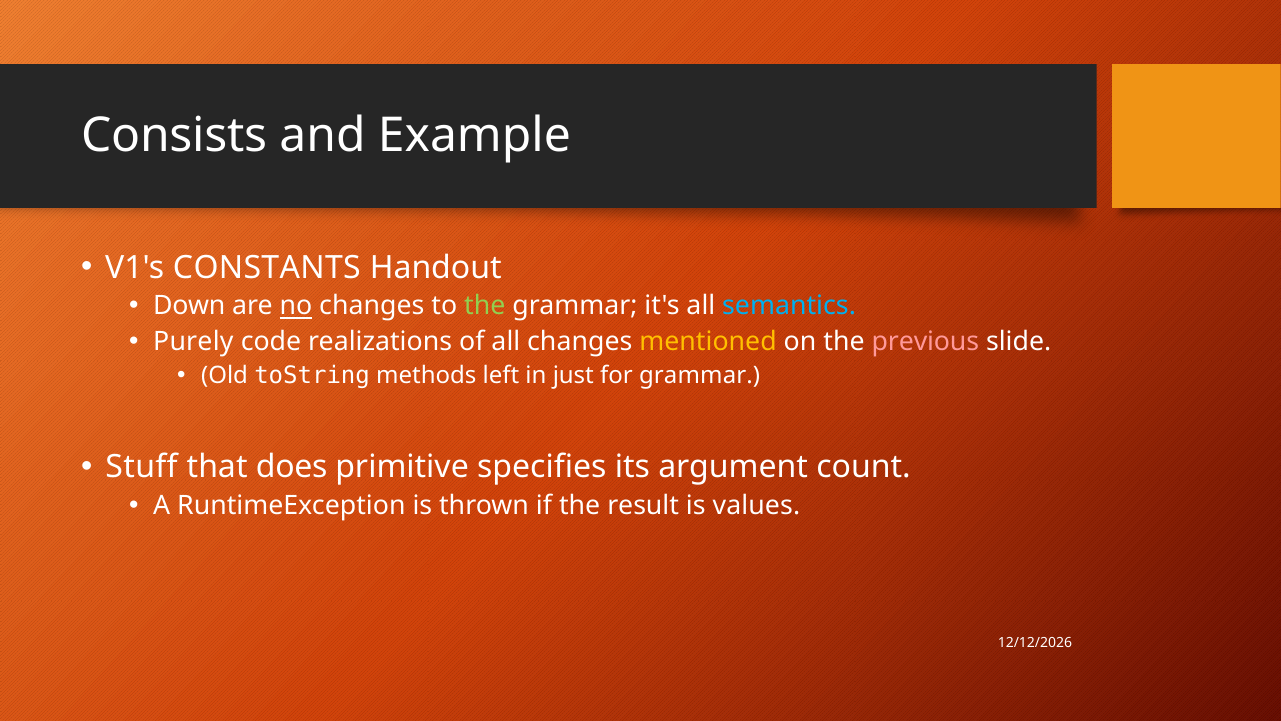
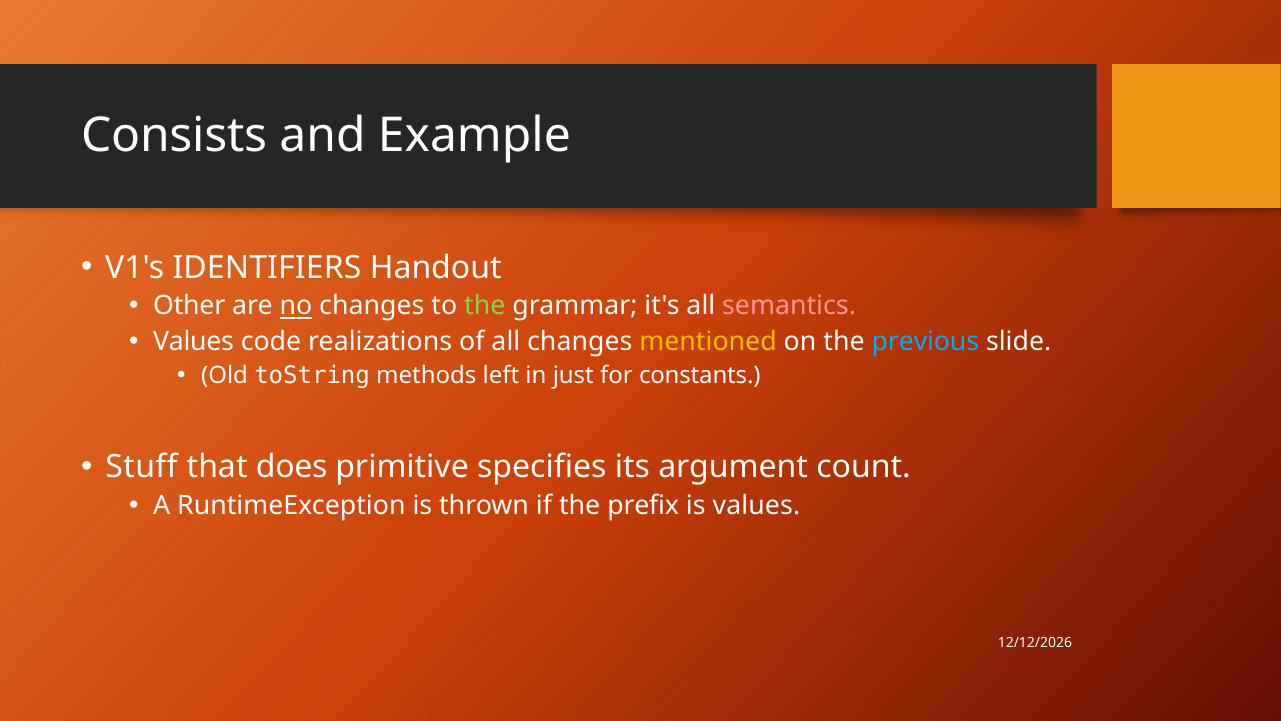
CONSTANTS: CONSTANTS -> IDENTIFIERS
Down: Down -> Other
semantics colour: light blue -> pink
Purely at (193, 341): Purely -> Values
previous colour: pink -> light blue
for grammar: grammar -> constants
result: result -> prefix
